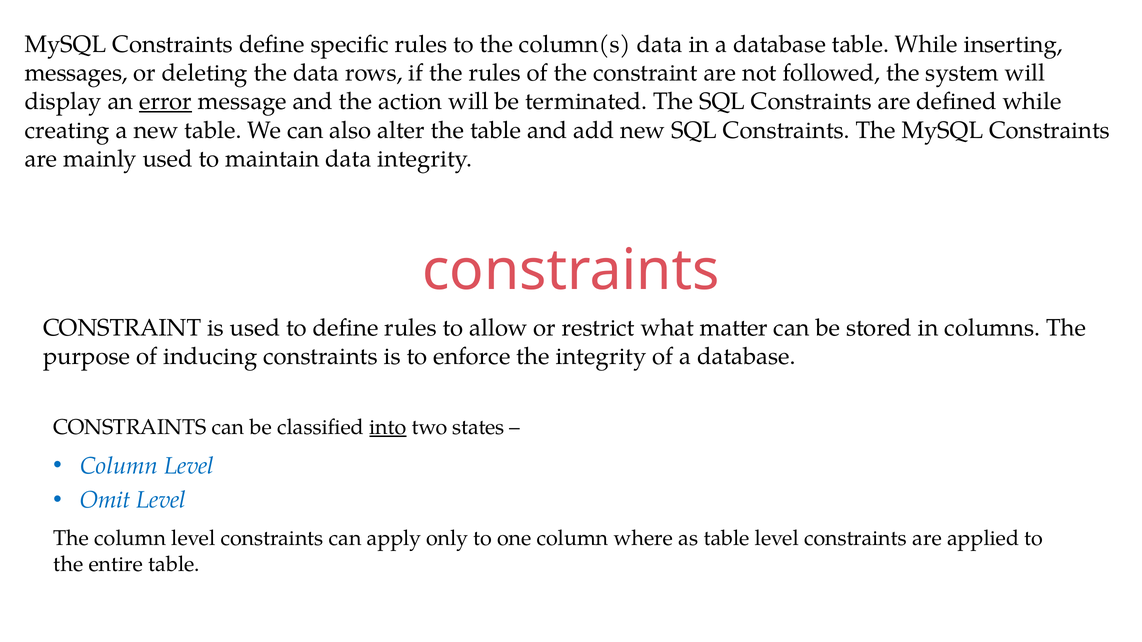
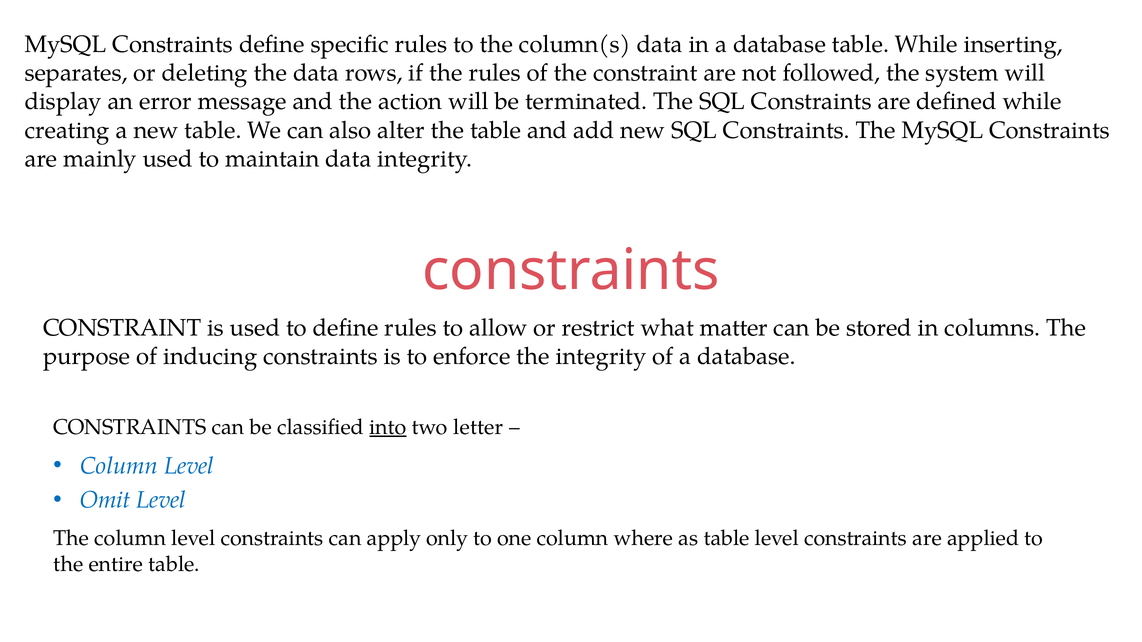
messages: messages -> separates
error underline: present -> none
states: states -> letter
